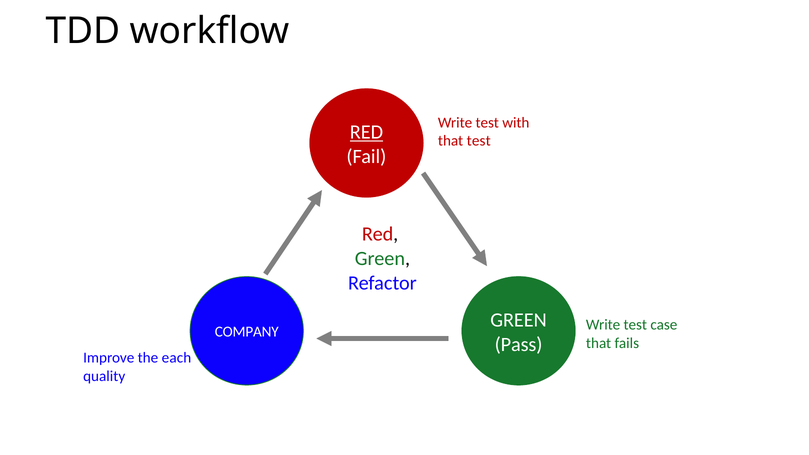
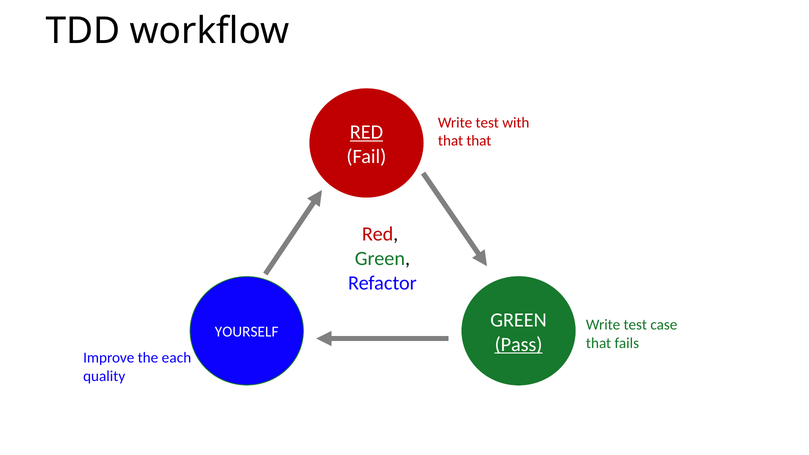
that test: test -> that
COMPANY: COMPANY -> YOURSELF
Pass underline: none -> present
